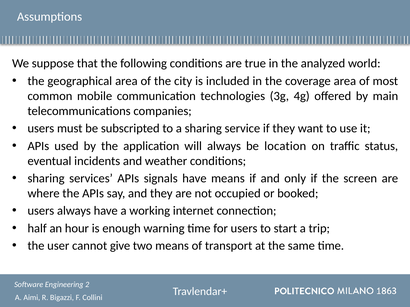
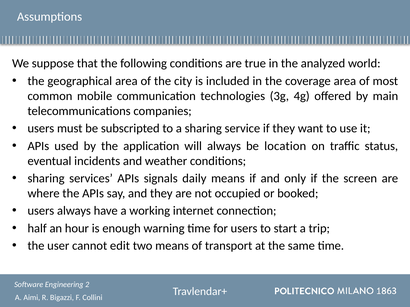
signals have: have -> daily
give: give -> edit
